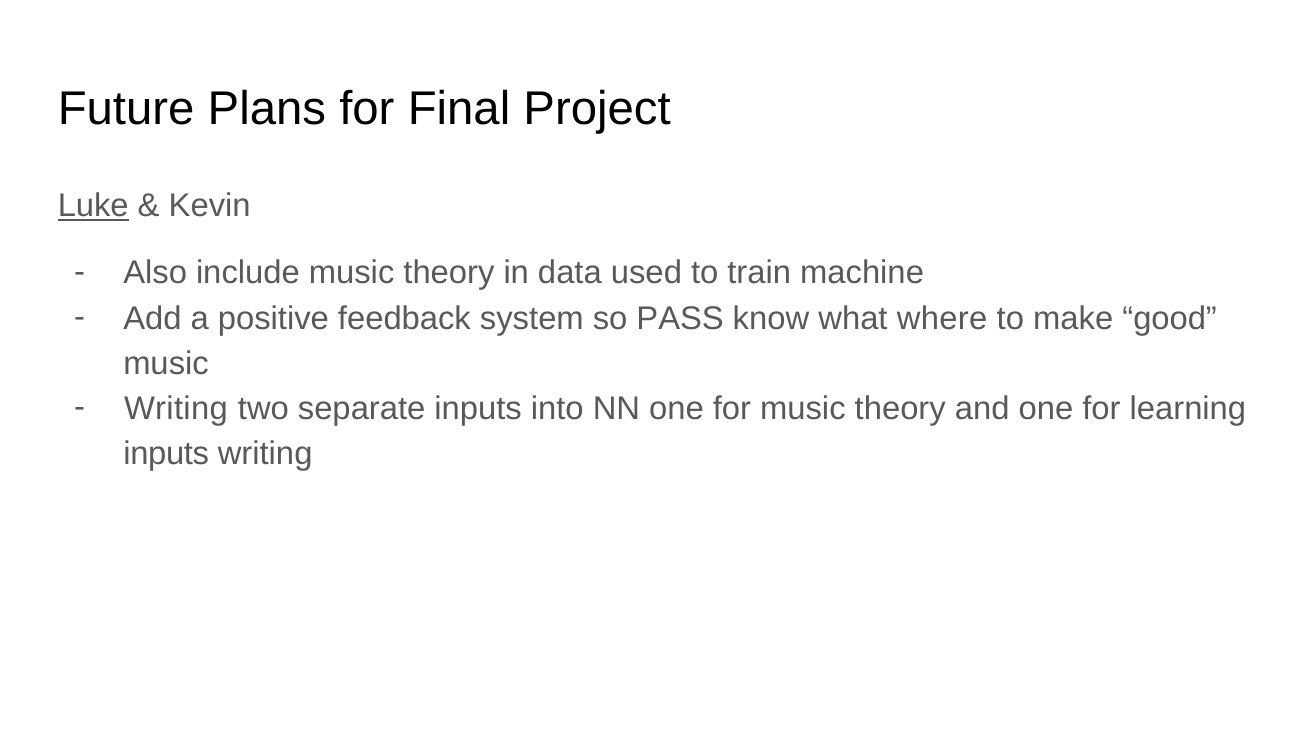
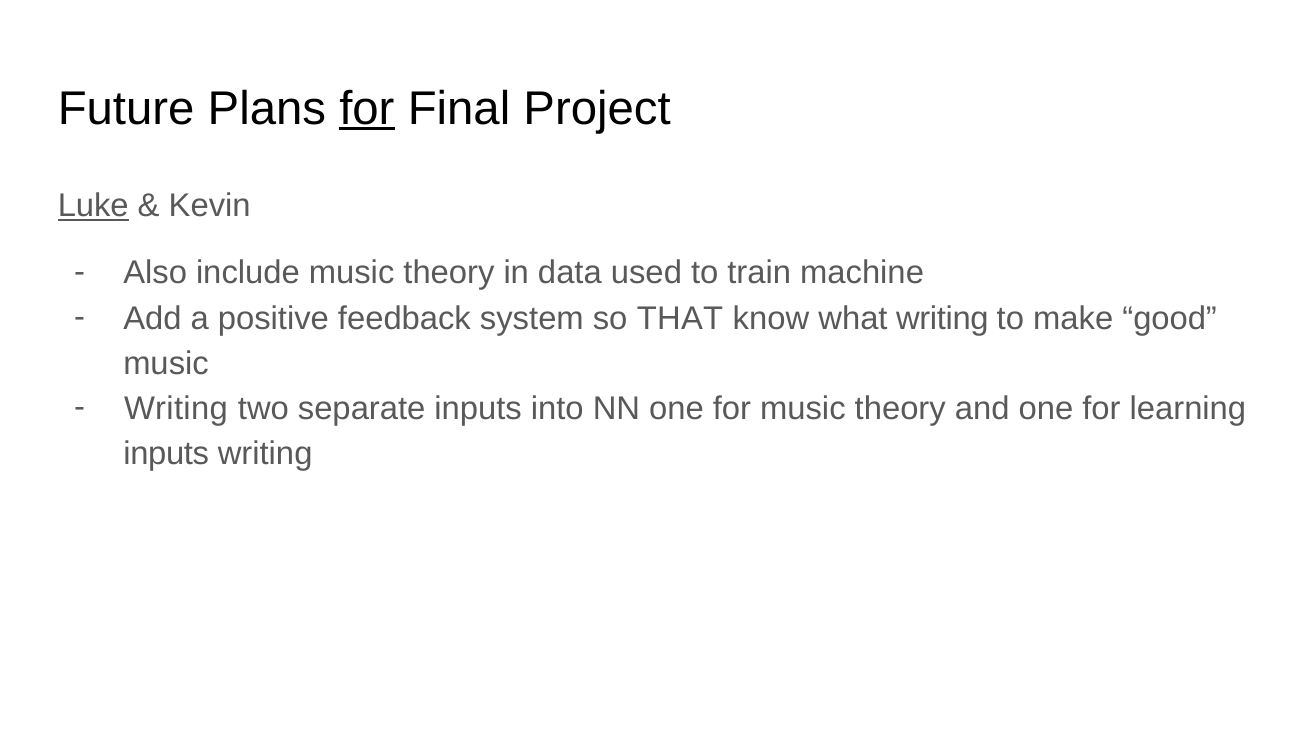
for at (367, 109) underline: none -> present
PASS: PASS -> THAT
what where: where -> writing
